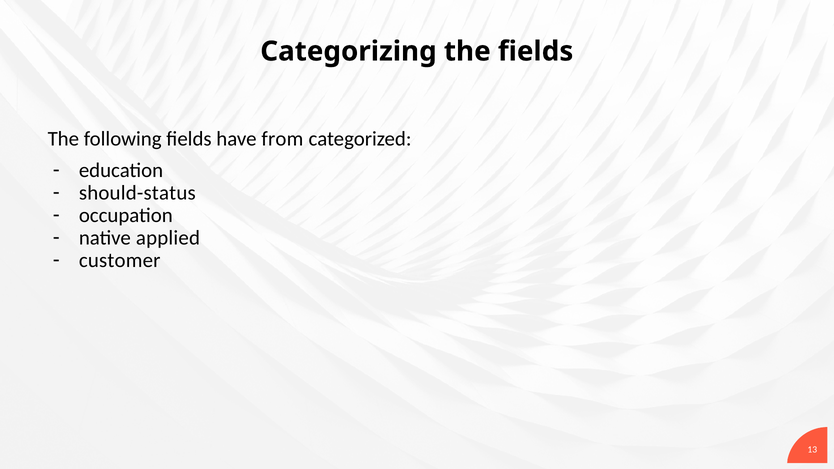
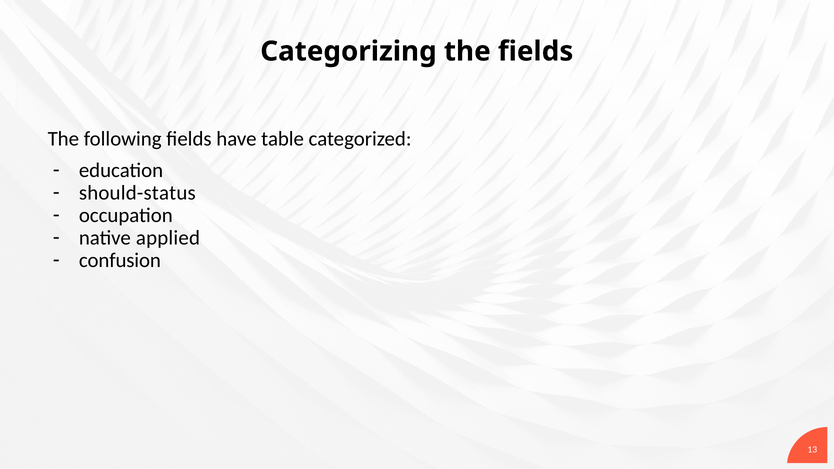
from: from -> table
customer: customer -> confusion
